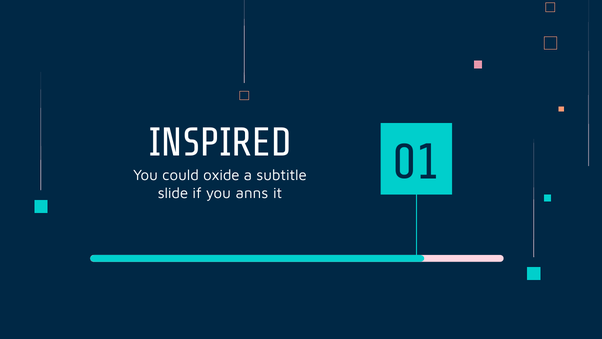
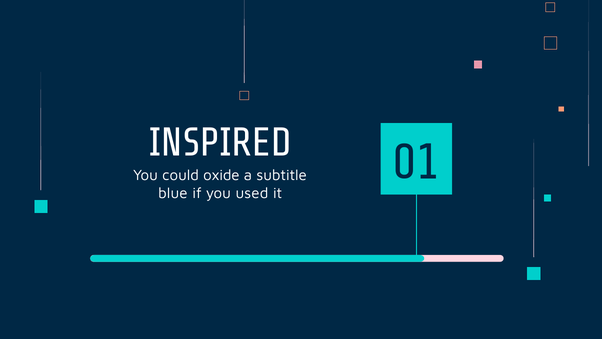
slide: slide -> blue
anns: anns -> used
